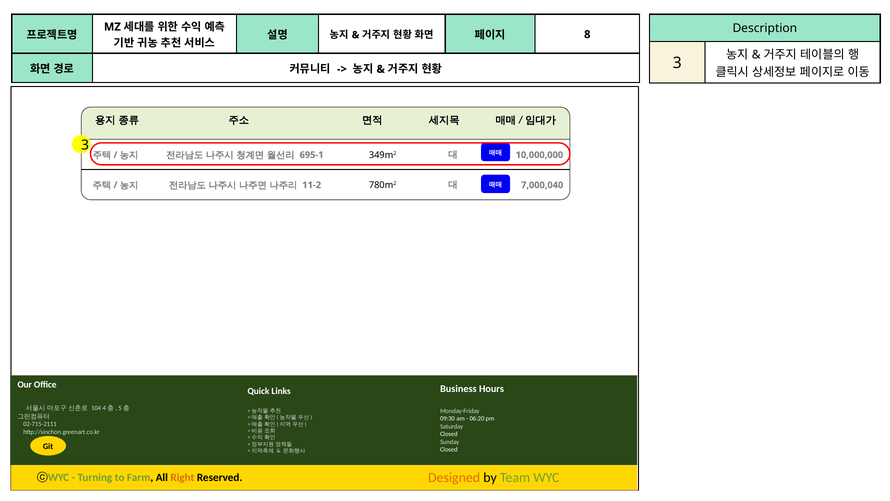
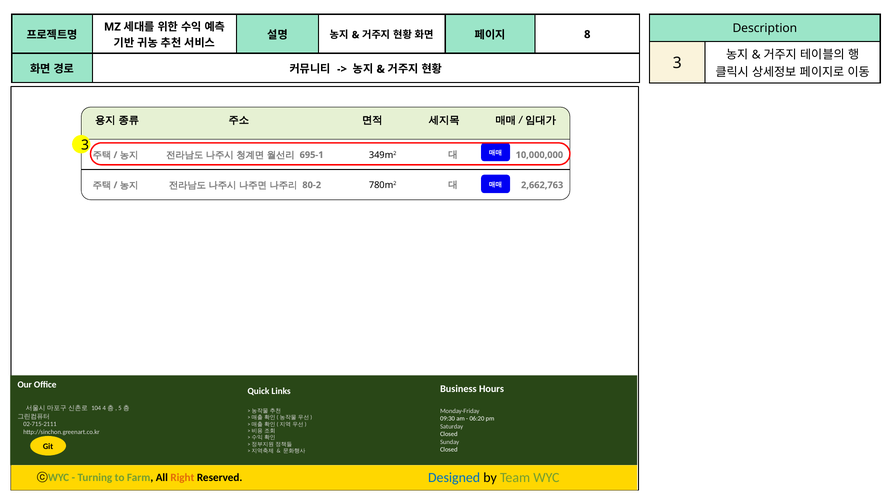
11-2: 11-2 -> 80-2
7,000,040: 7,000,040 -> 2,662,763
Designed colour: orange -> blue
